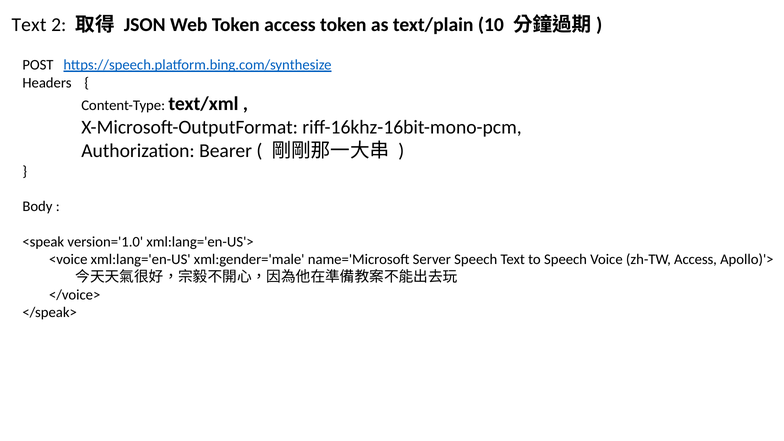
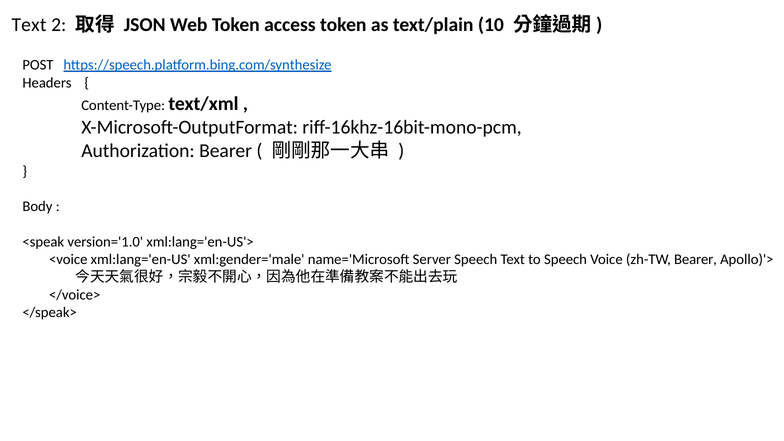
zh-TW Access: Access -> Bearer
